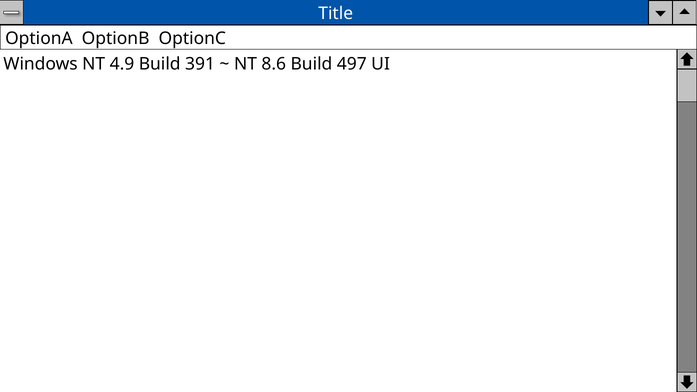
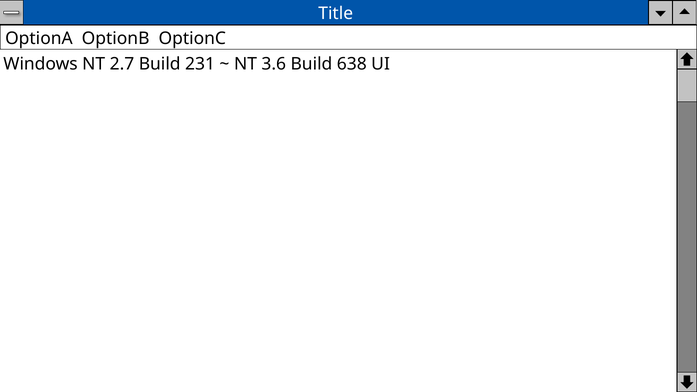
4.9: 4.9 -> 2.7
391: 391 -> 231
8.6: 8.6 -> 3.6
497: 497 -> 638
